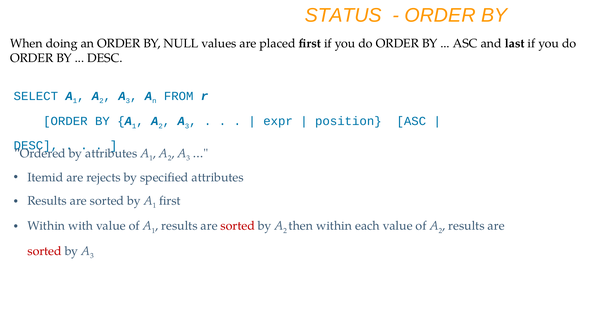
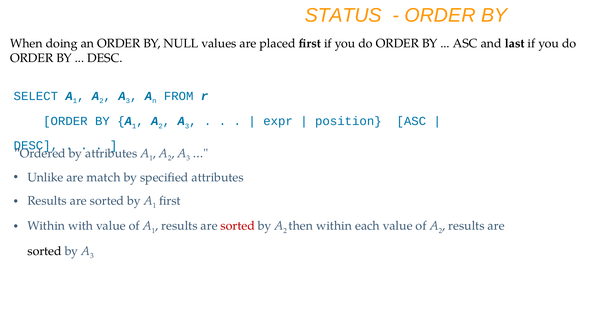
Itemid: Itemid -> Unlike
rejects: rejects -> match
sorted at (45, 251) colour: red -> black
